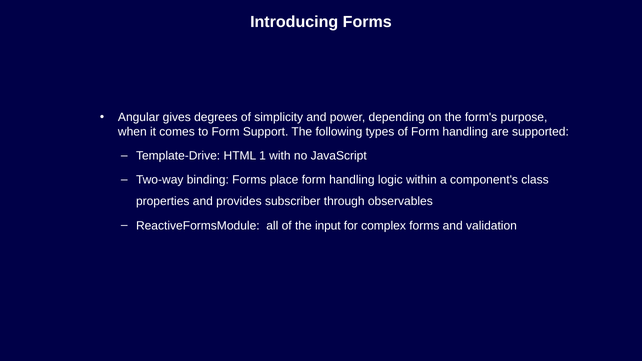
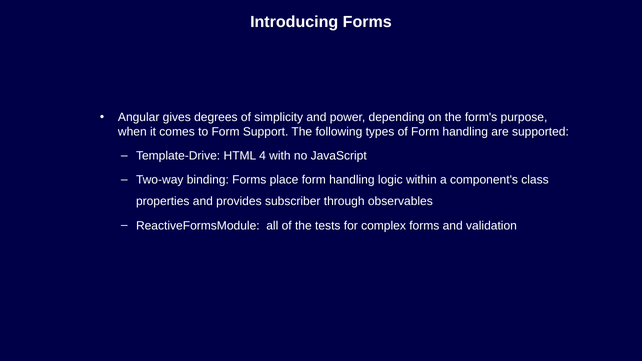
1: 1 -> 4
input: input -> tests
